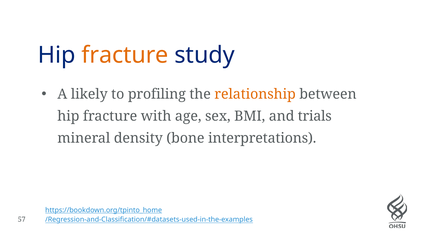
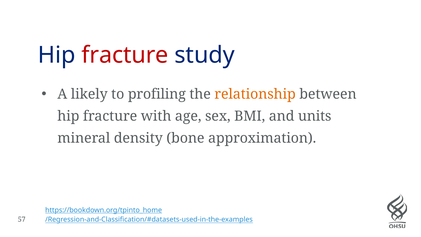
fracture at (125, 55) colour: orange -> red
trials: trials -> units
interpretations: interpretations -> approximation
